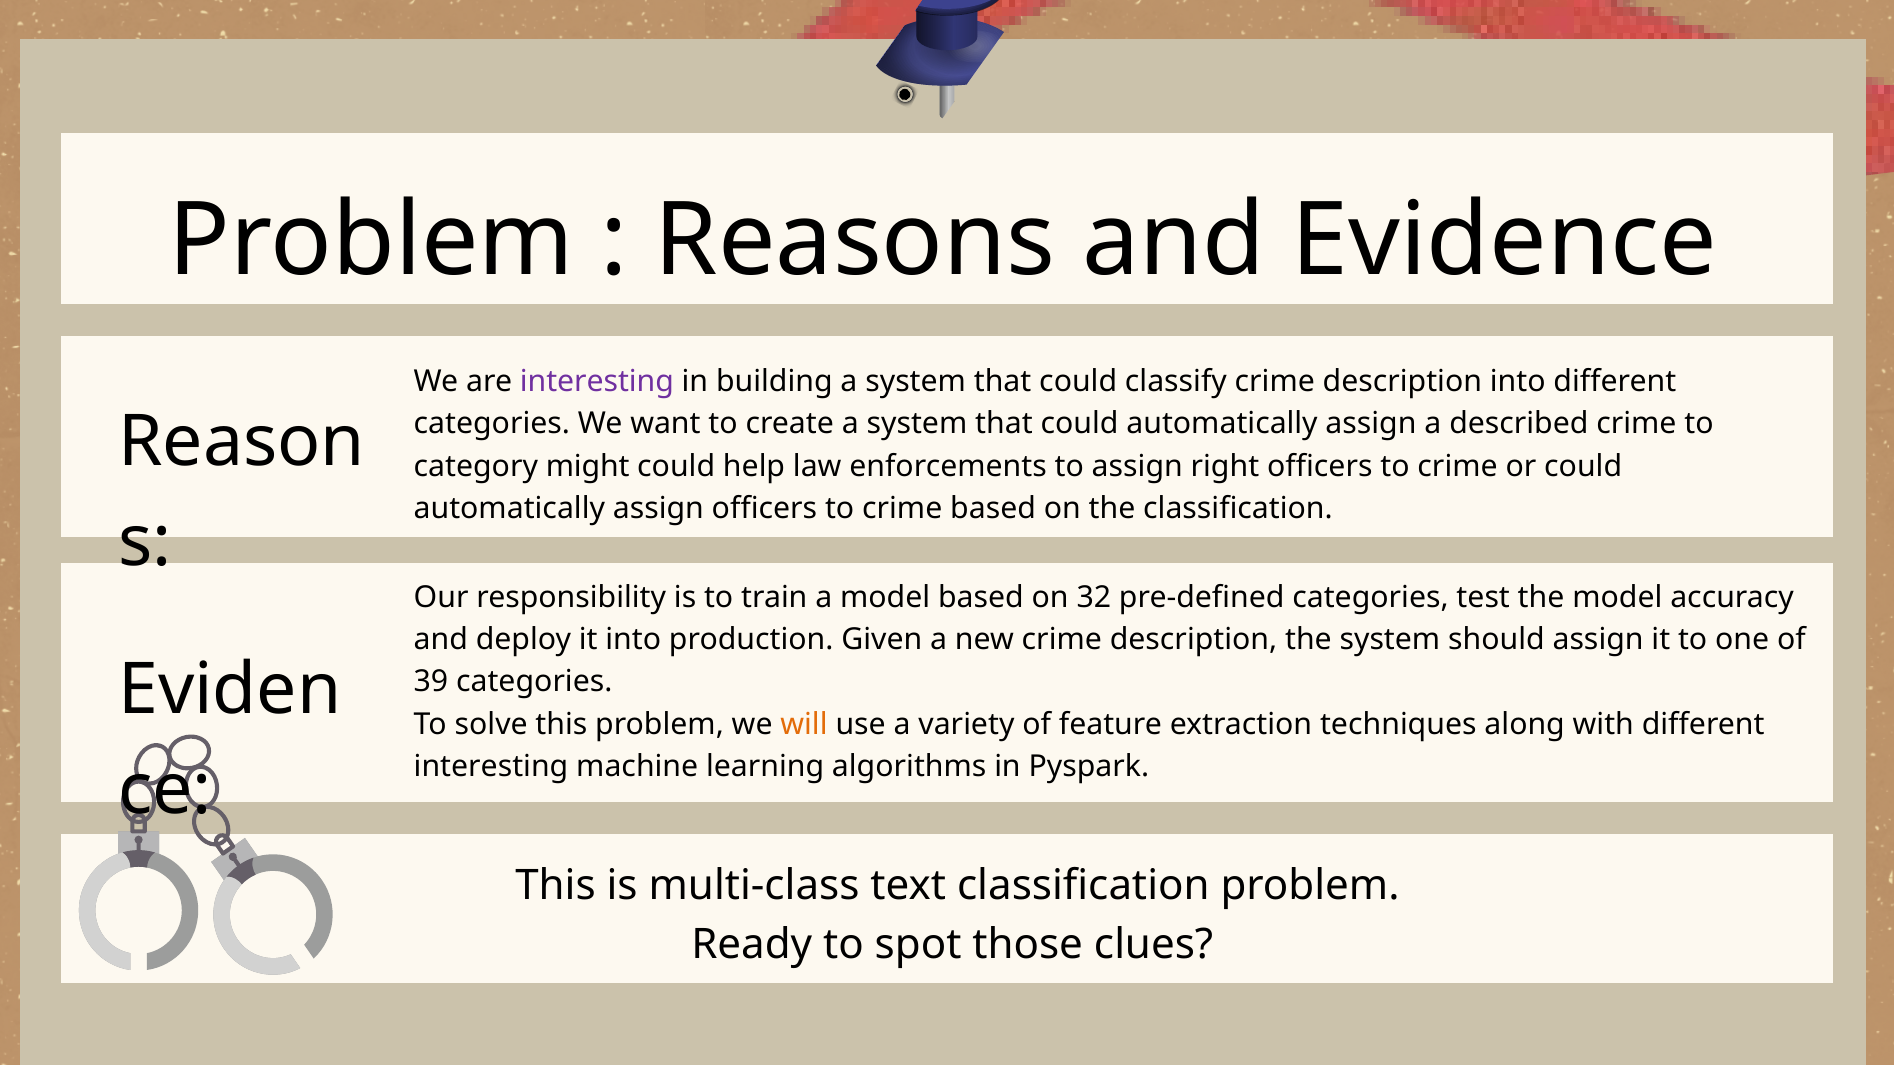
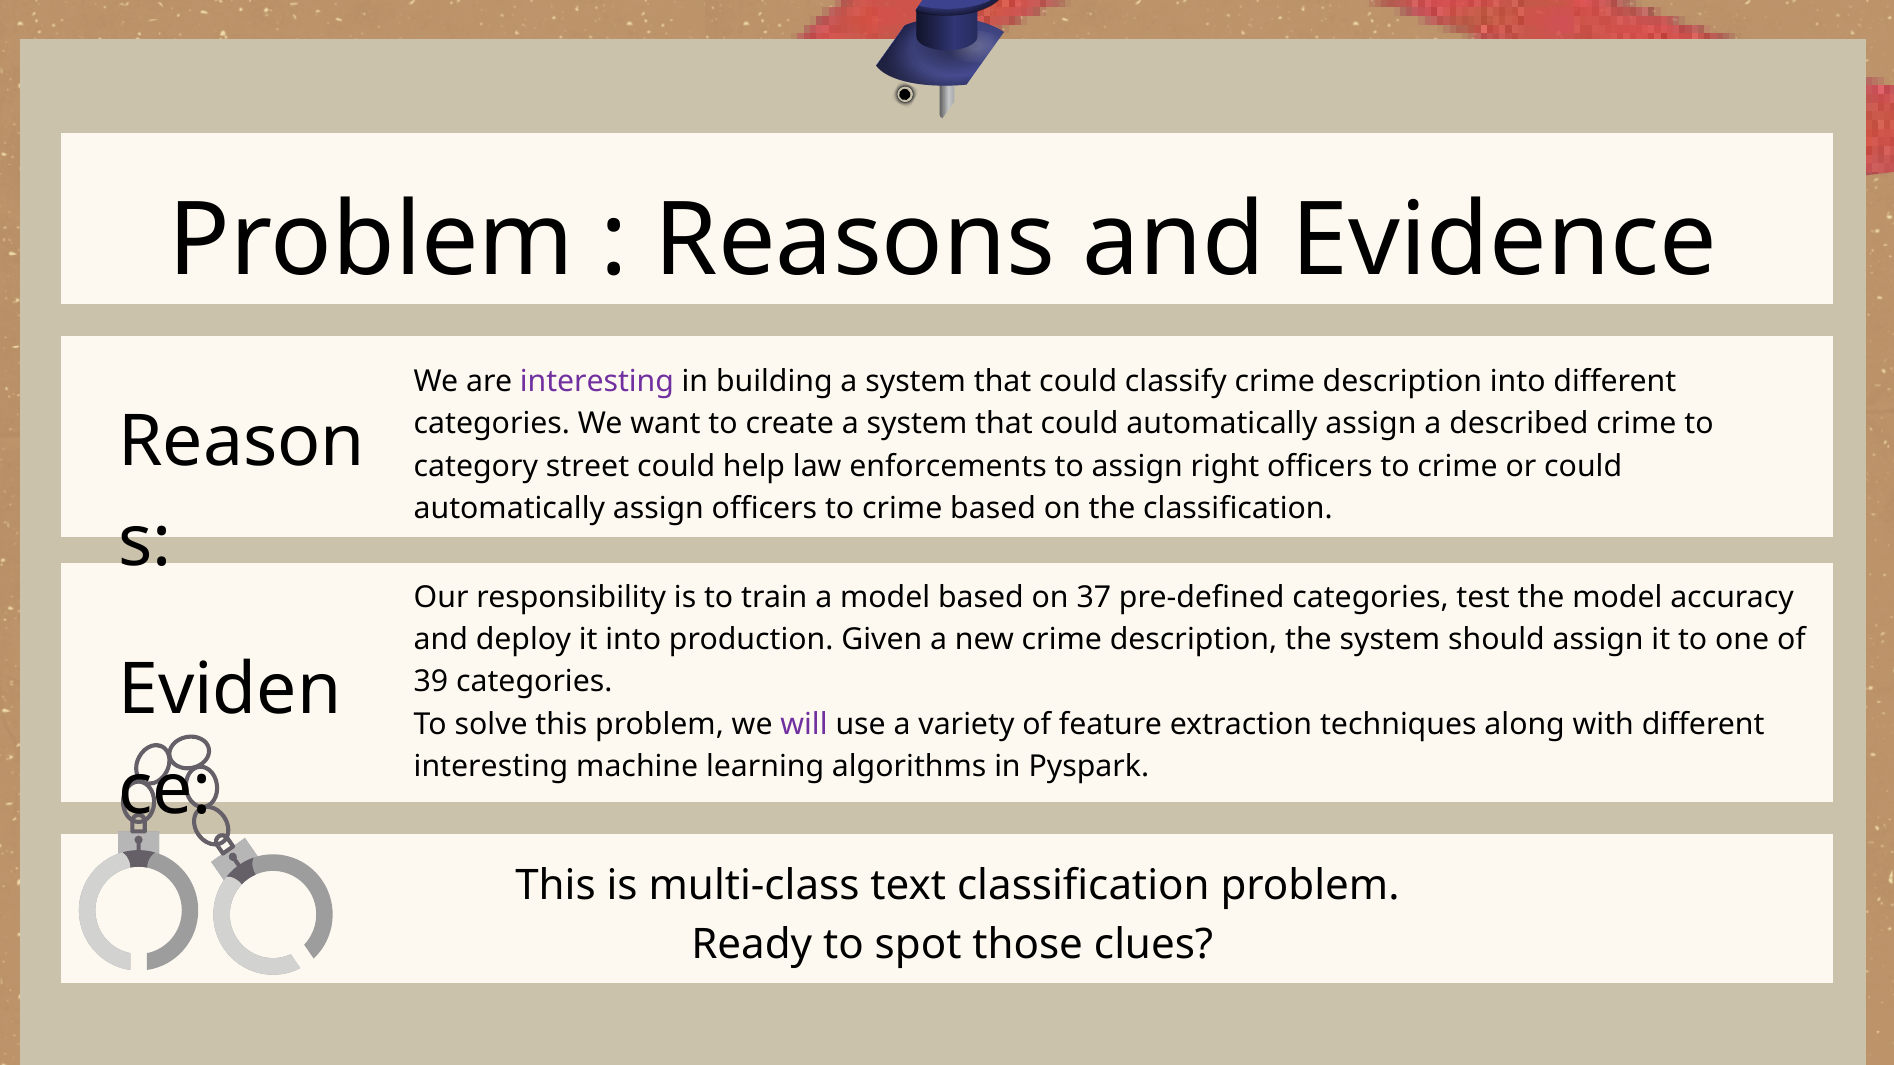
might: might -> street
32: 32 -> 37
will colour: orange -> purple
